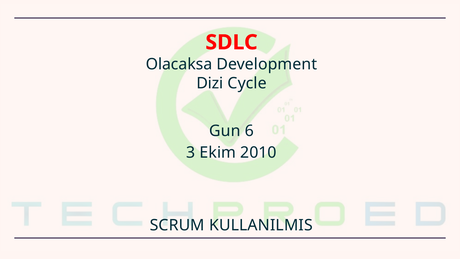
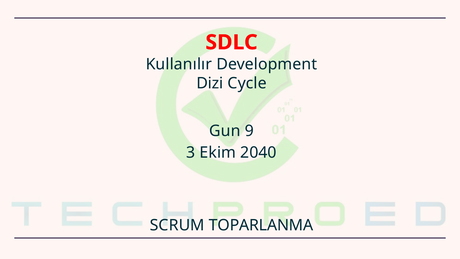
Olacaksa: Olacaksa -> Kullanılır
6: 6 -> 9
2010: 2010 -> 2040
KULLANILMIS: KULLANILMIS -> TOPARLANMA
